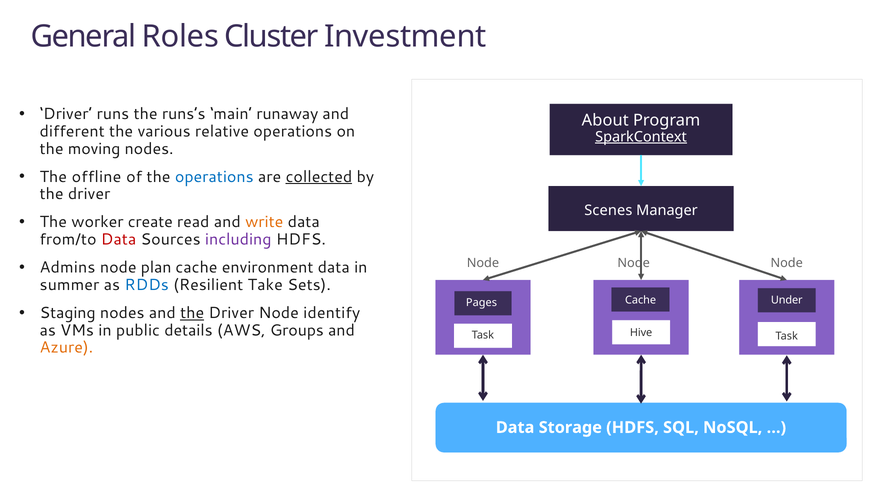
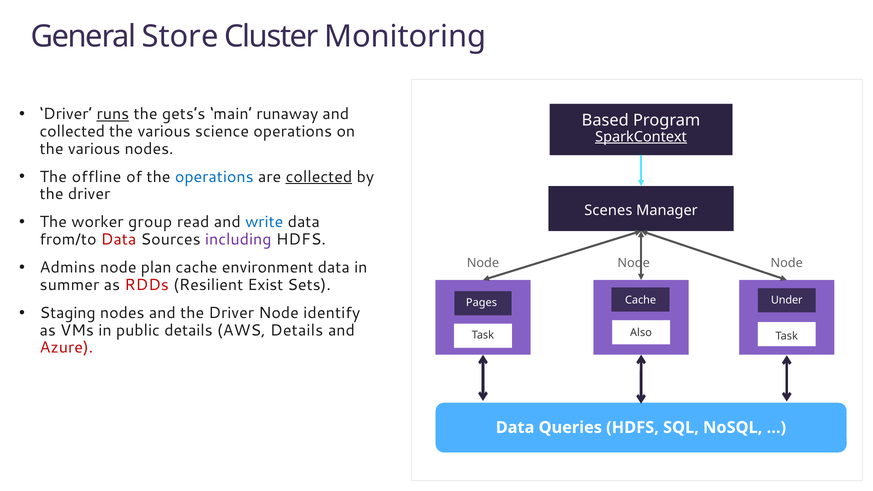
Roles: Roles -> Store
Investment: Investment -> Monitoring
runs underline: none -> present
runs’s: runs’s -> gets’s
About: About -> Based
different at (72, 131): different -> collected
relative: relative -> science
moving at (94, 149): moving -> various
create: create -> group
write colour: orange -> blue
RDDs colour: blue -> red
Take: Take -> Exist
the at (192, 313) underline: present -> none
AWS Groups: Groups -> Details
Hive: Hive -> Also
Azure colour: orange -> red
Storage: Storage -> Queries
